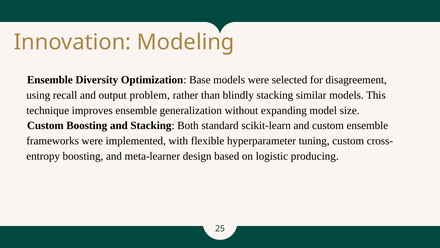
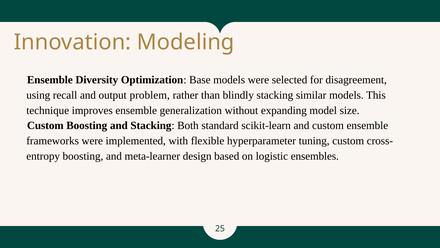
producing: producing -> ensembles
